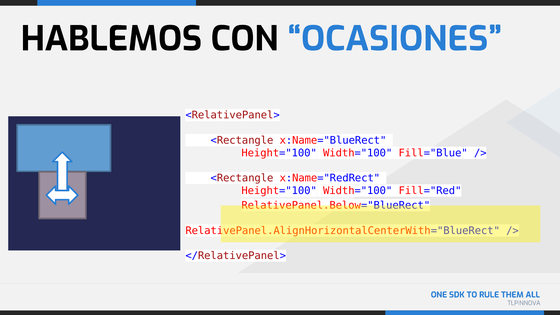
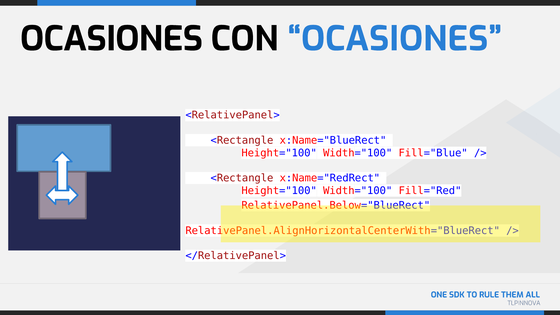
HABLEMOS at (111, 39): HABLEMOS -> OCASIONES
